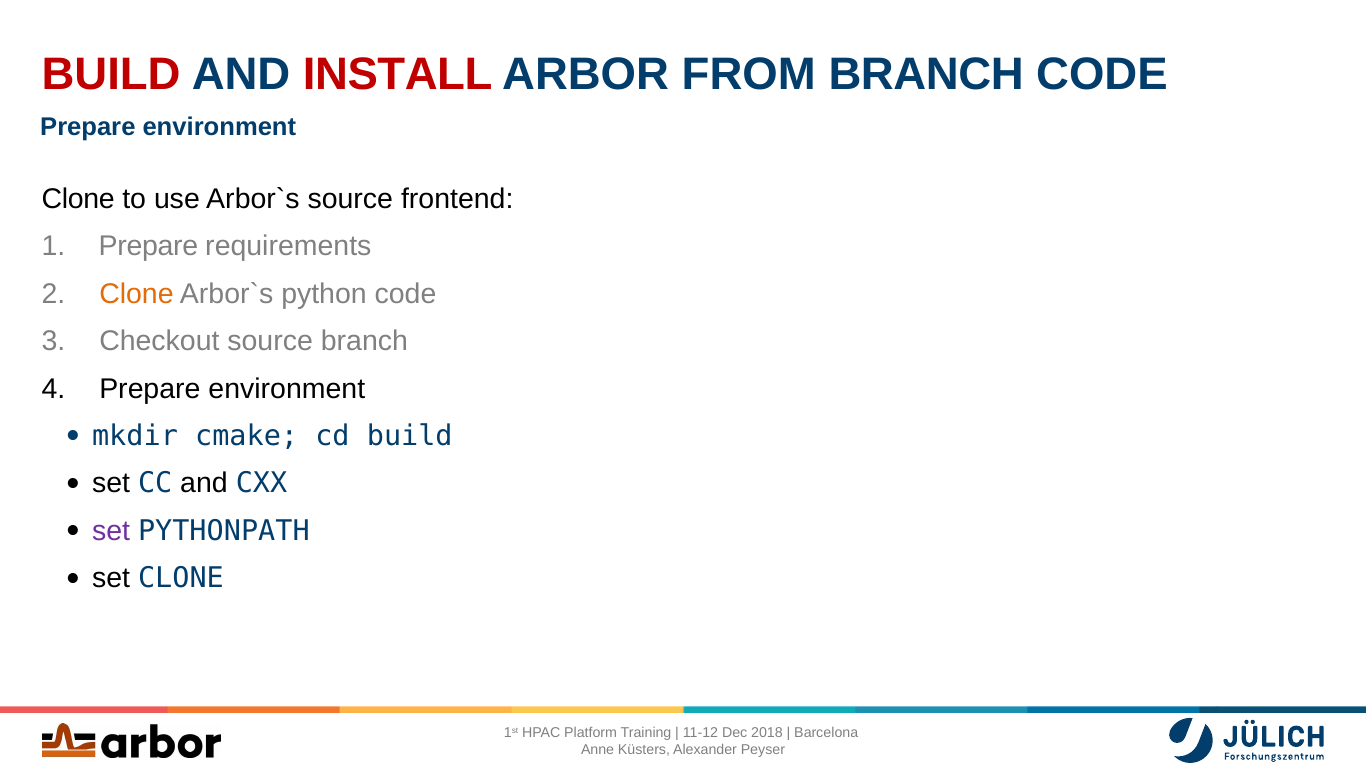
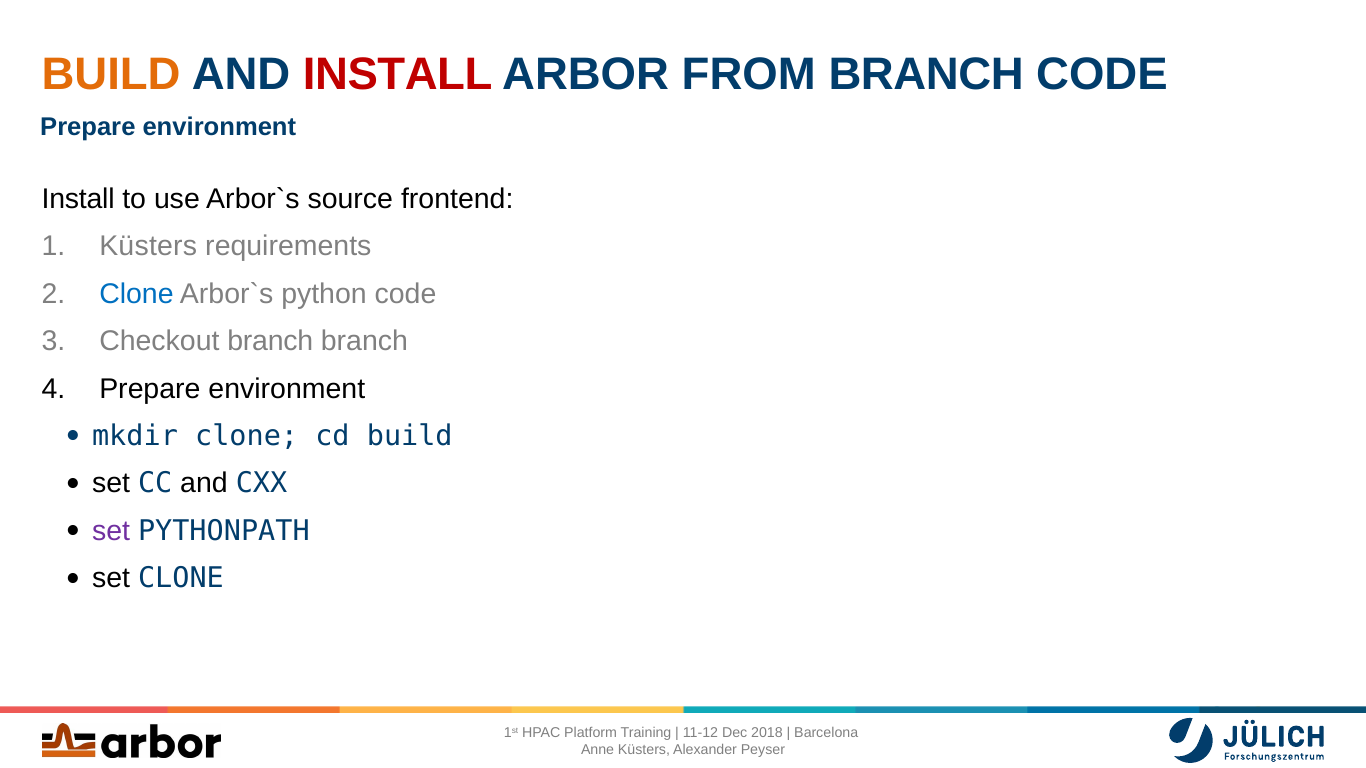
BUILD at (111, 74) colour: red -> orange
Clone at (78, 199): Clone -> Install
Prepare at (148, 246): Prepare -> Küsters
Clone at (136, 294) colour: orange -> blue
Checkout source: source -> branch
mkdir cmake: cmake -> clone
